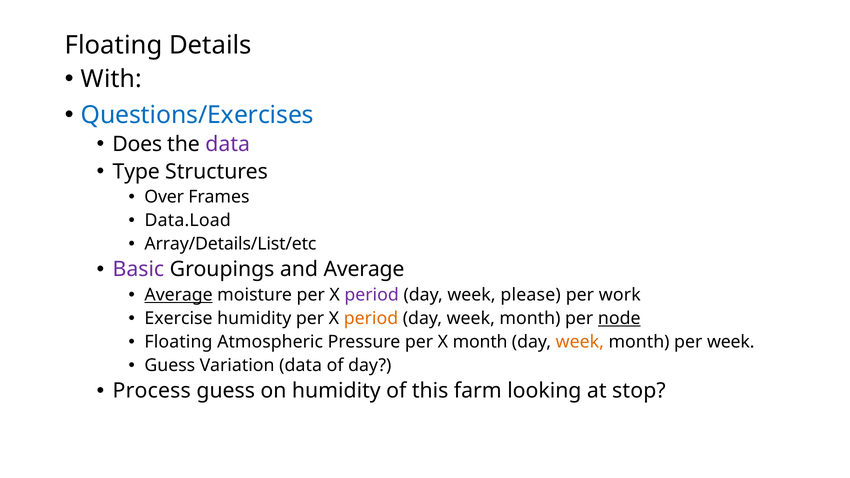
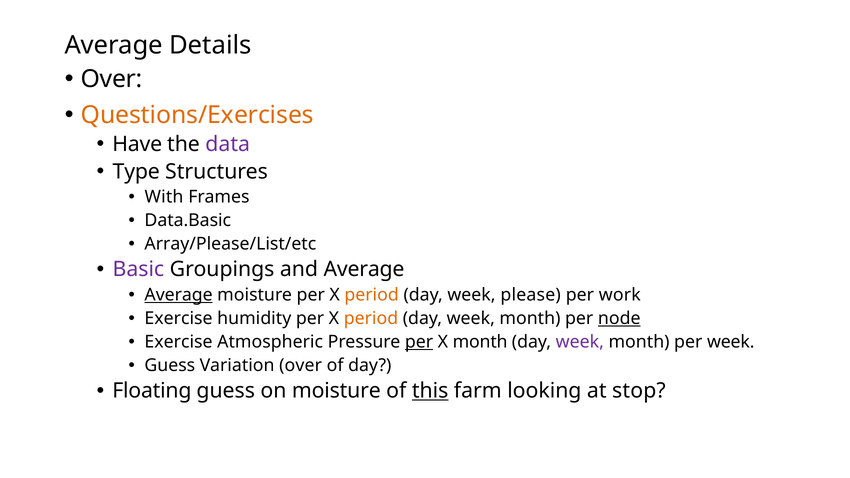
Floating at (114, 45): Floating -> Average
With at (111, 79): With -> Over
Questions/Exercises colour: blue -> orange
Does: Does -> Have
Over: Over -> With
Data.Load: Data.Load -> Data.Basic
Array/Details/List/etc: Array/Details/List/etc -> Array/Please/List/etc
period at (372, 295) colour: purple -> orange
Floating at (178, 342): Floating -> Exercise
per at (419, 342) underline: none -> present
week at (580, 342) colour: orange -> purple
Variation data: data -> over
Process: Process -> Floating
on humidity: humidity -> moisture
this underline: none -> present
